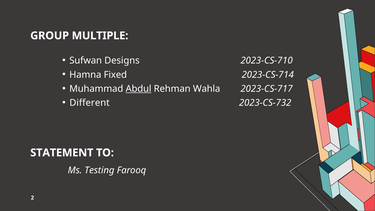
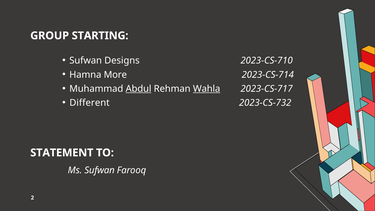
MULTIPLE: MULTIPLE -> STARTING
Fixed: Fixed -> More
Wahla underline: none -> present
Ms Testing: Testing -> Sufwan
